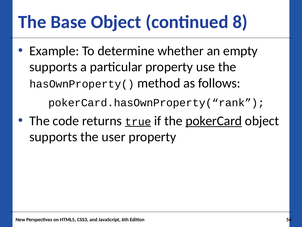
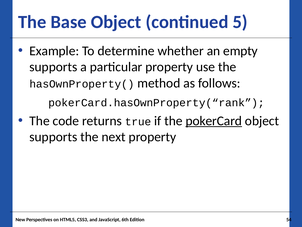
8: 8 -> 5
true underline: present -> none
user: user -> next
